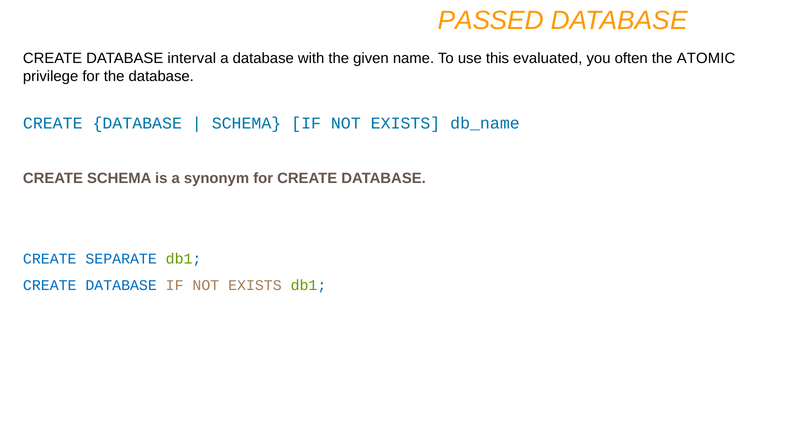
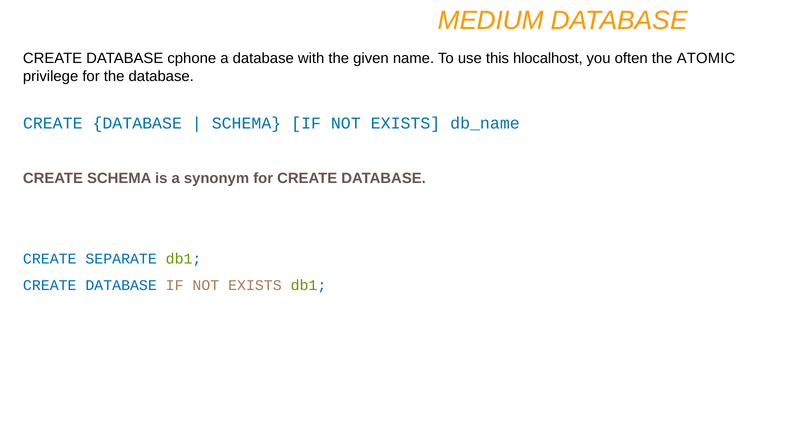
PASSED: PASSED -> MEDIUM
interval: interval -> cphone
evaluated: evaluated -> hlocalhost
